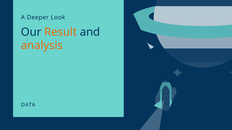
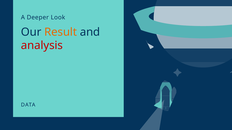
analysis colour: orange -> red
